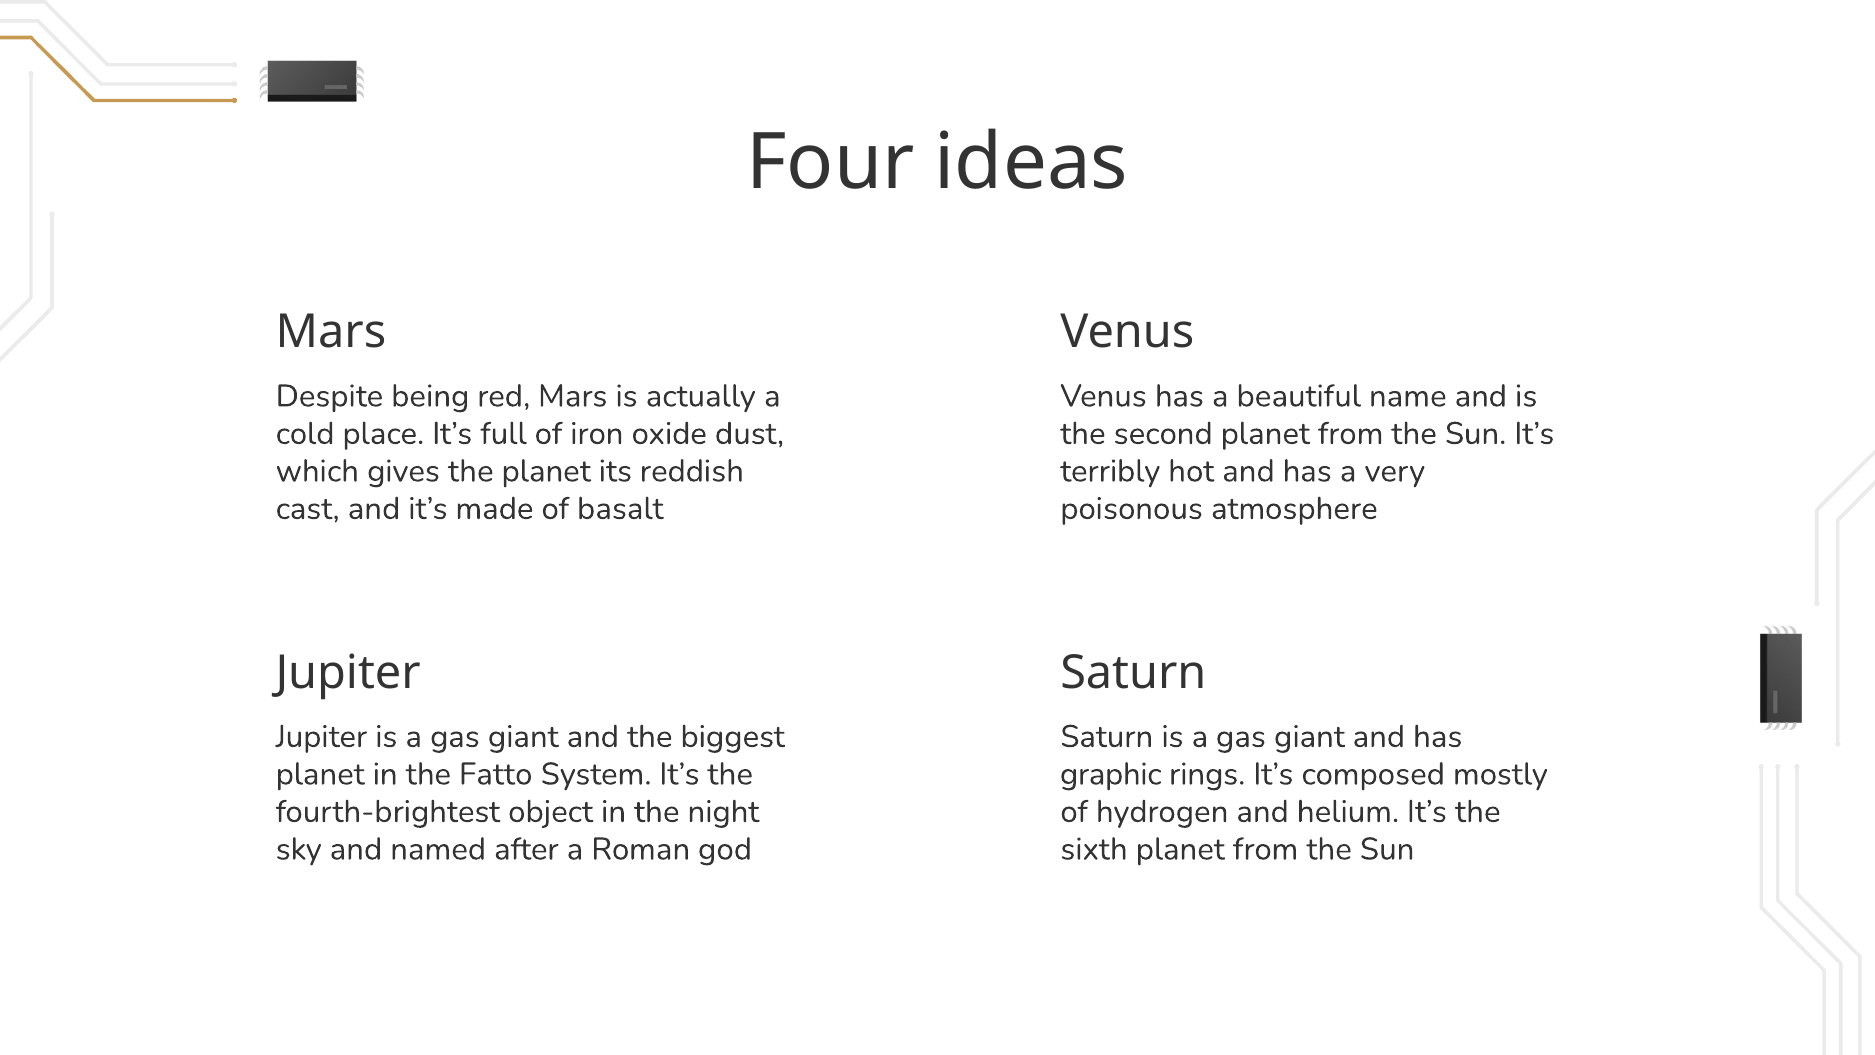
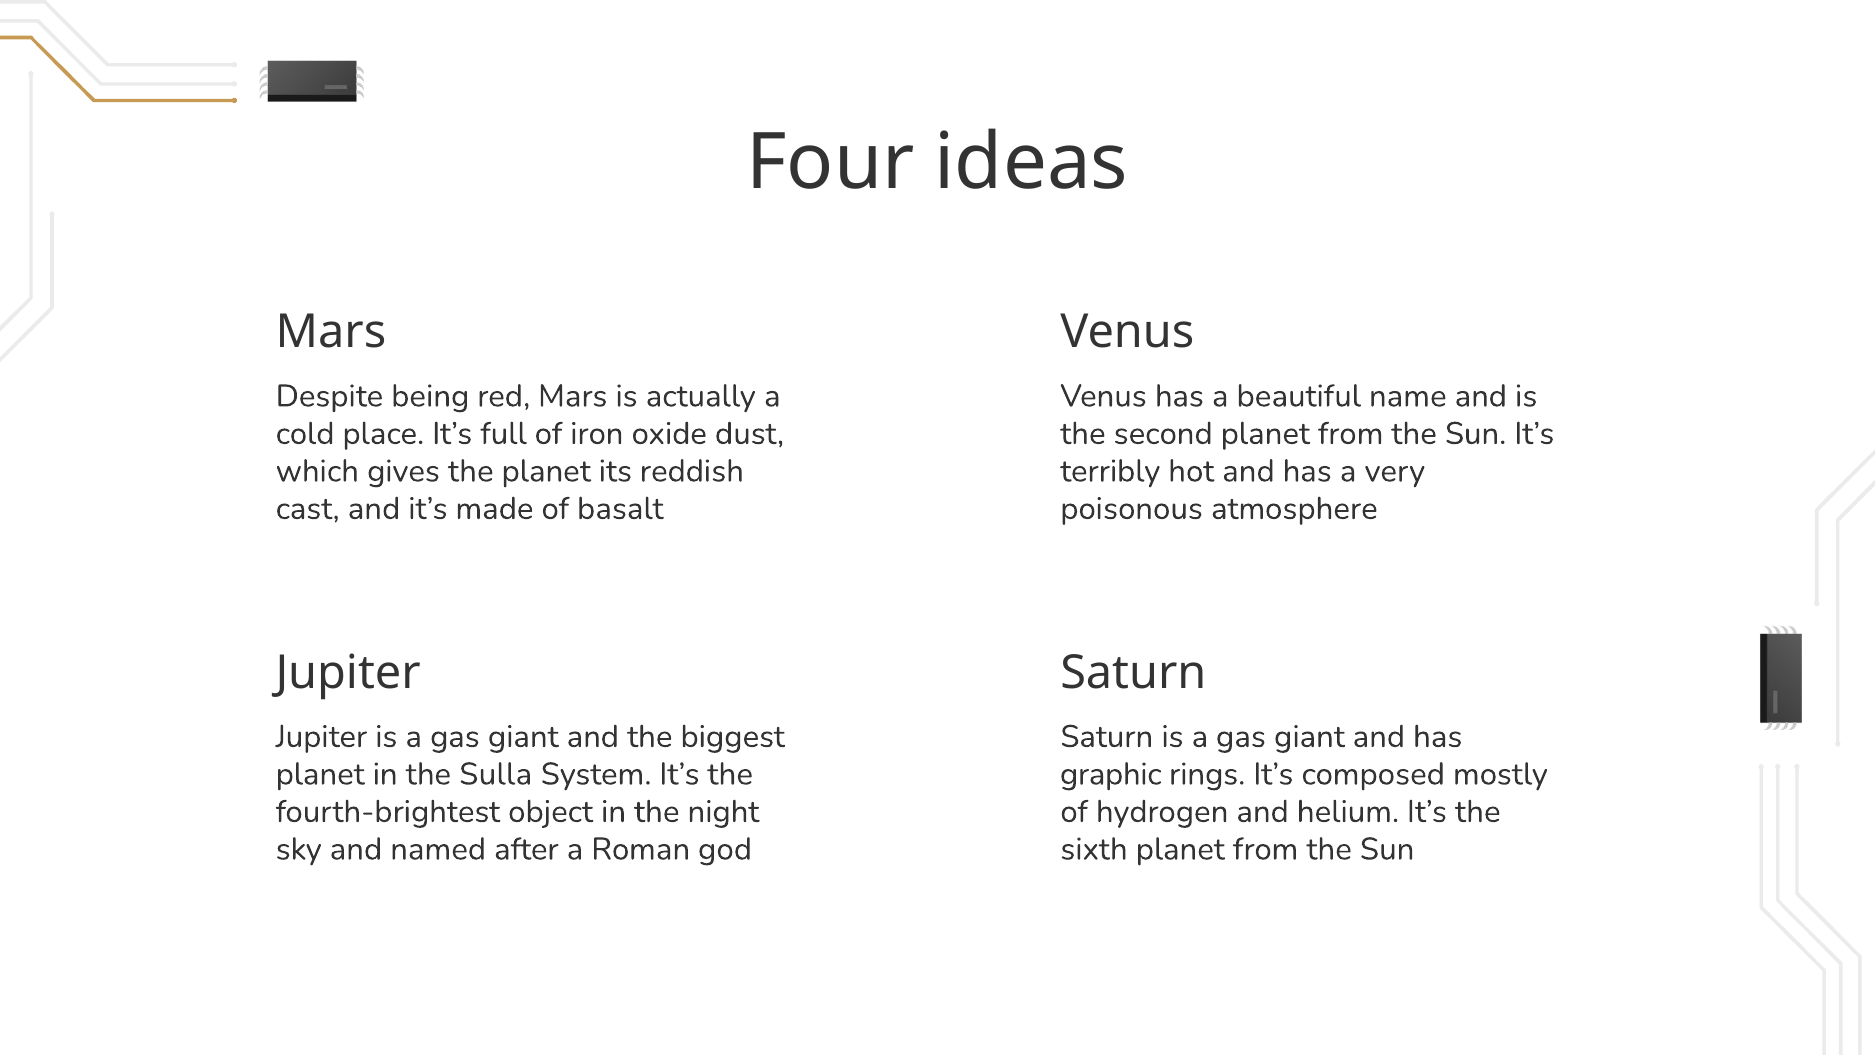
Fatto: Fatto -> Sulla
